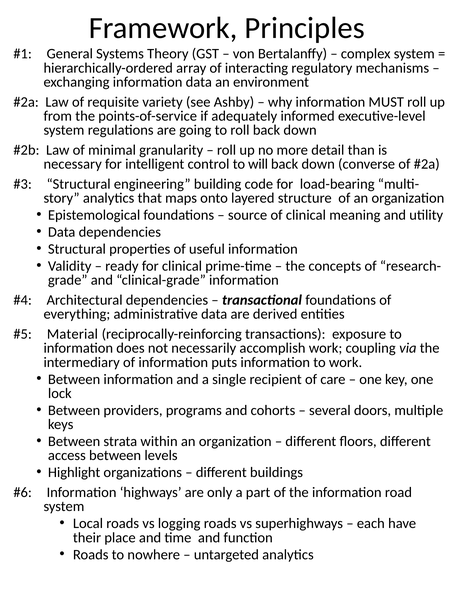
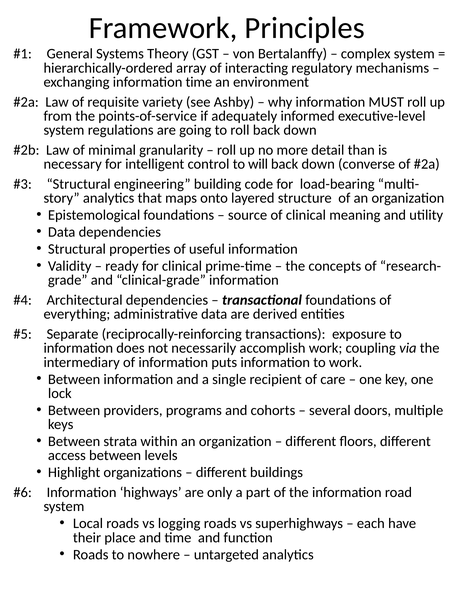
information data: data -> time
Material: Material -> Separate
